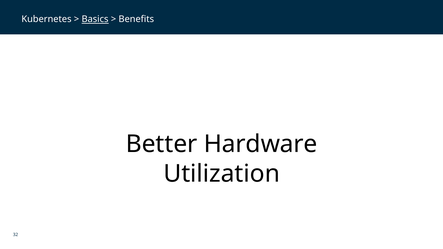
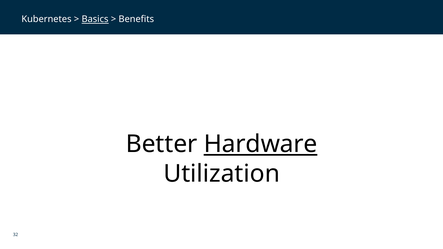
Hardware underline: none -> present
